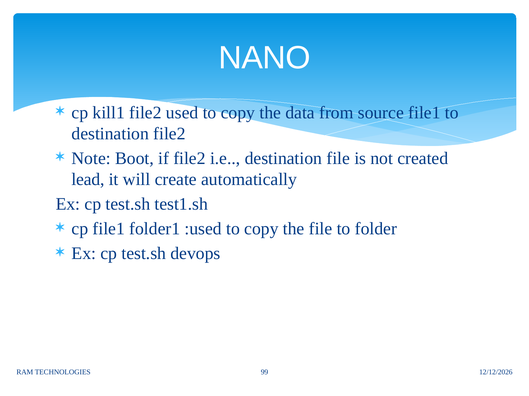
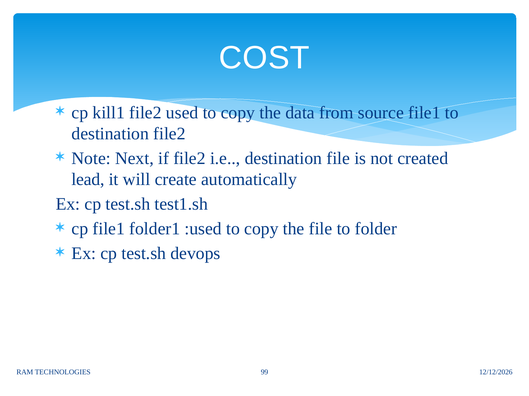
NANO: NANO -> COST
Boot: Boot -> Next
